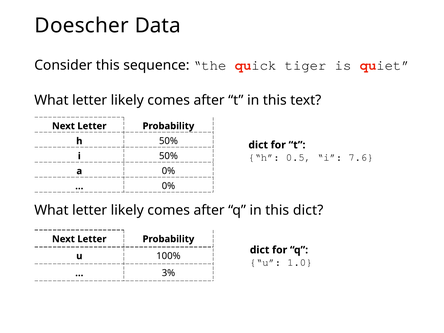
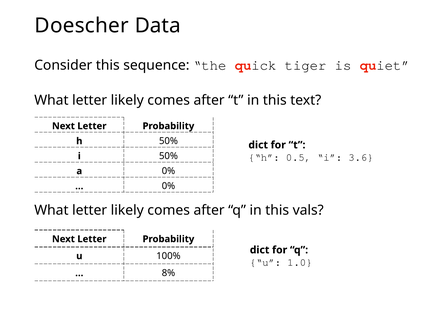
7.6: 7.6 -> 3.6
this dict: dict -> vals
3%: 3% -> 8%
